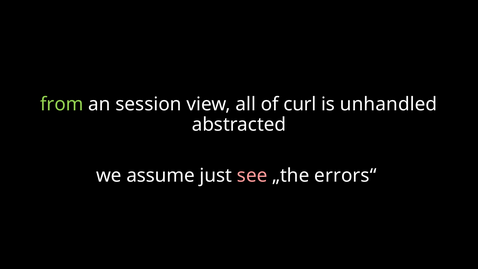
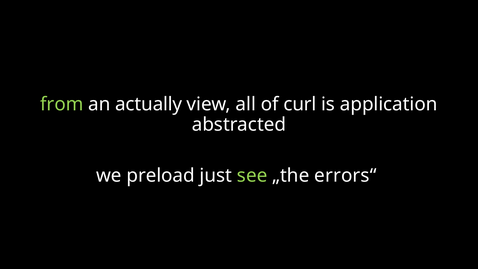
session: session -> actually
unhandled: unhandled -> application
assume: assume -> preload
see colour: pink -> light green
